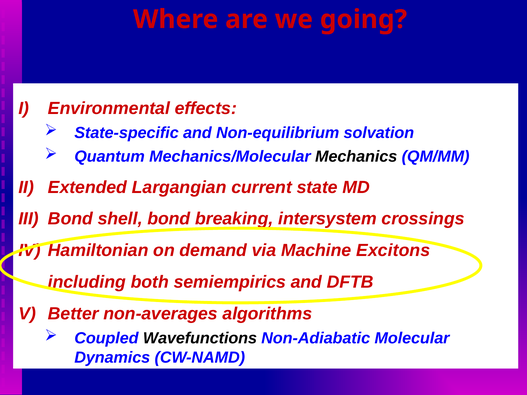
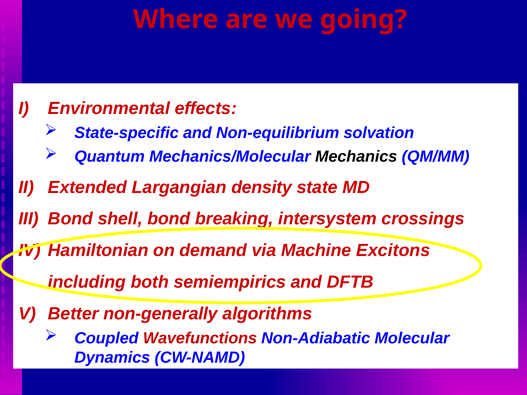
current: current -> density
non-averages: non-averages -> non-generally
Wavefunctions colour: black -> red
